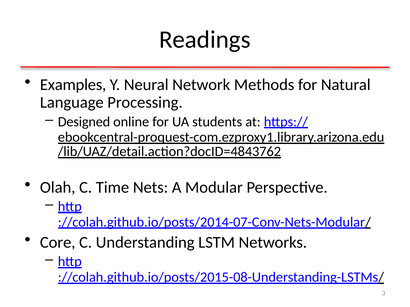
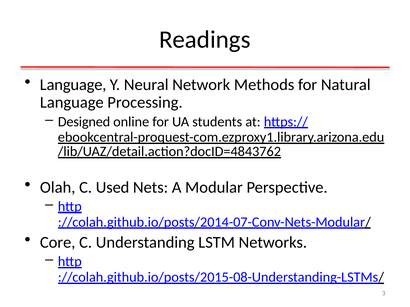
Examples at (73, 85): Examples -> Language
Time: Time -> Used
